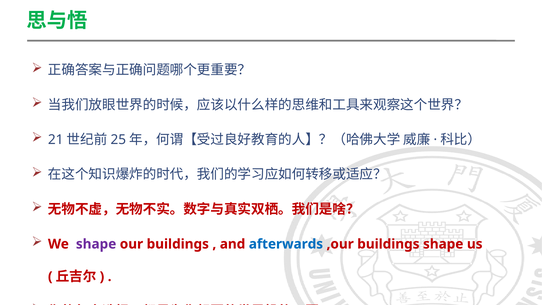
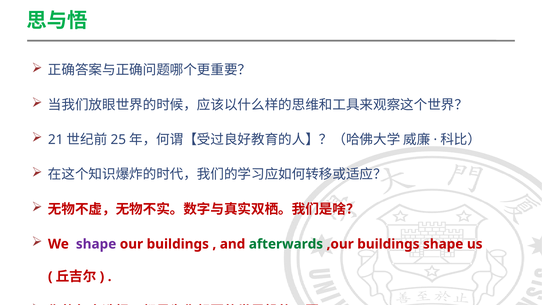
afterwards colour: blue -> green
